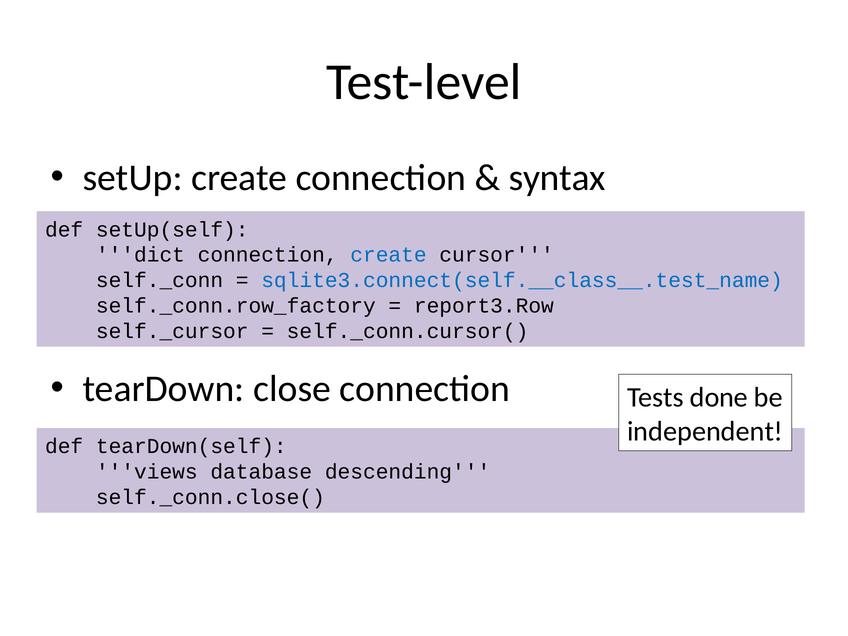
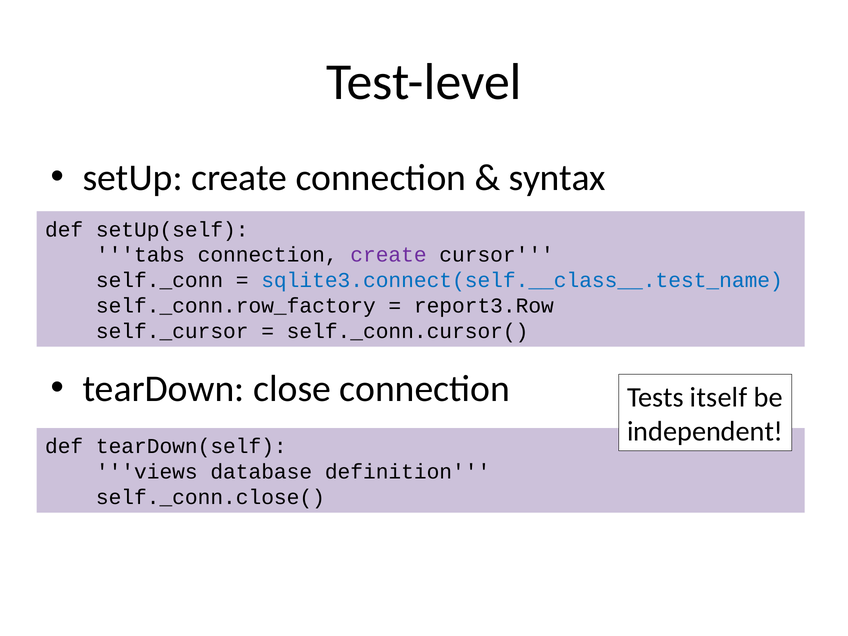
dict: dict -> tabs
create at (388, 255) colour: blue -> purple
done: done -> itself
descending: descending -> definition
